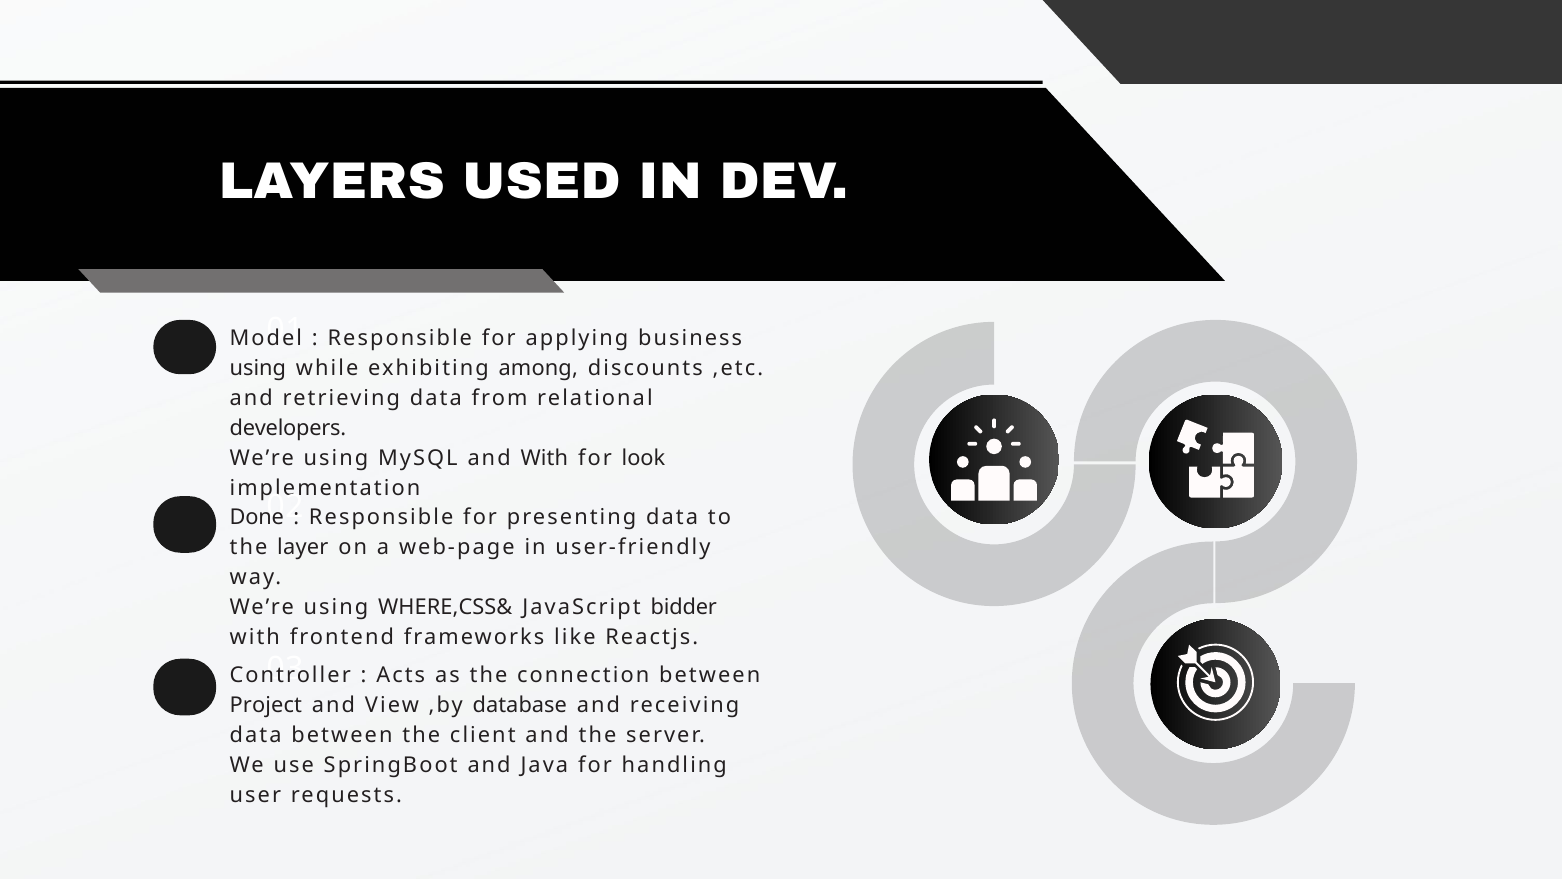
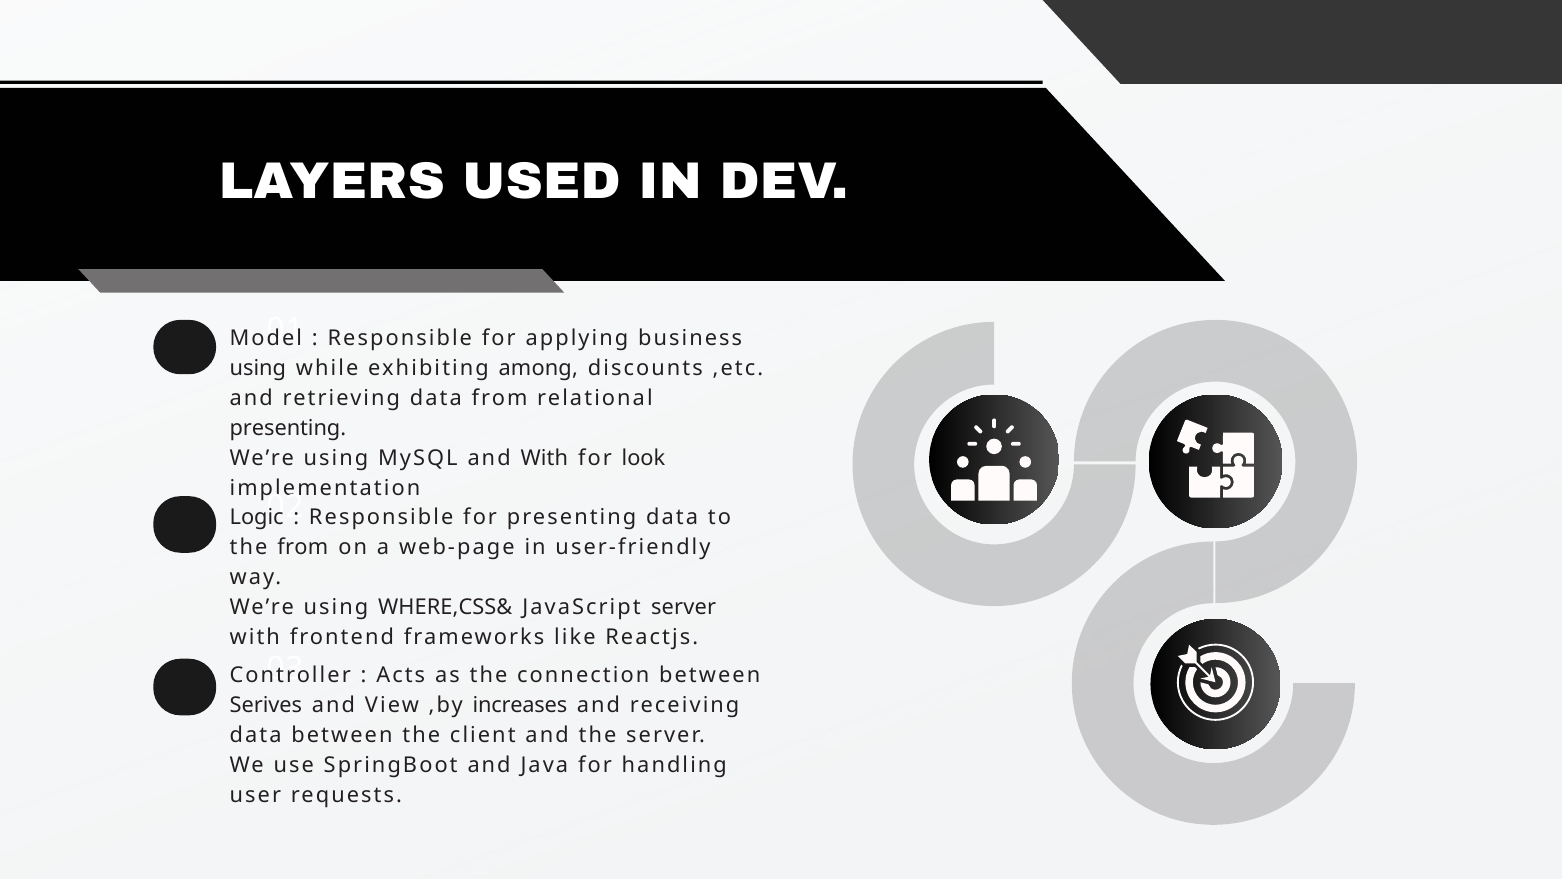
developers at (288, 428): developers -> presenting
Done: Done -> Logic
the layer: layer -> from
JavaScript bidder: bidder -> server
Project: Project -> Serives
database: database -> increases
